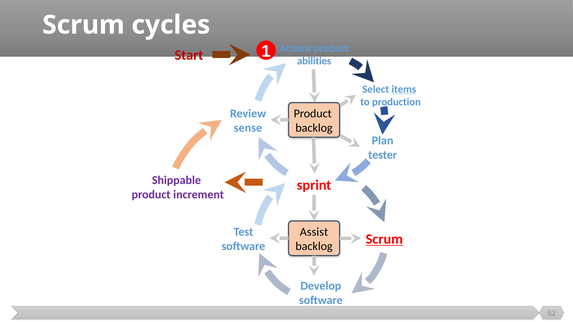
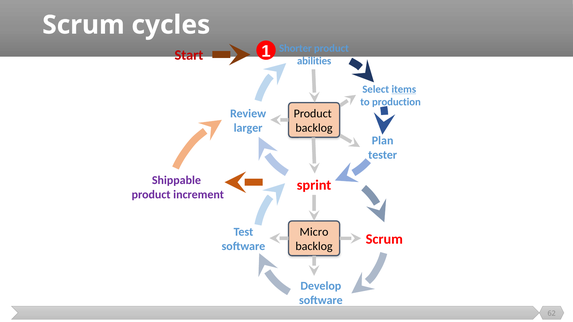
Actions: Actions -> Shorter
sense: sense -> larger
Assist: Assist -> Micro
Scrum at (384, 239) underline: present -> none
